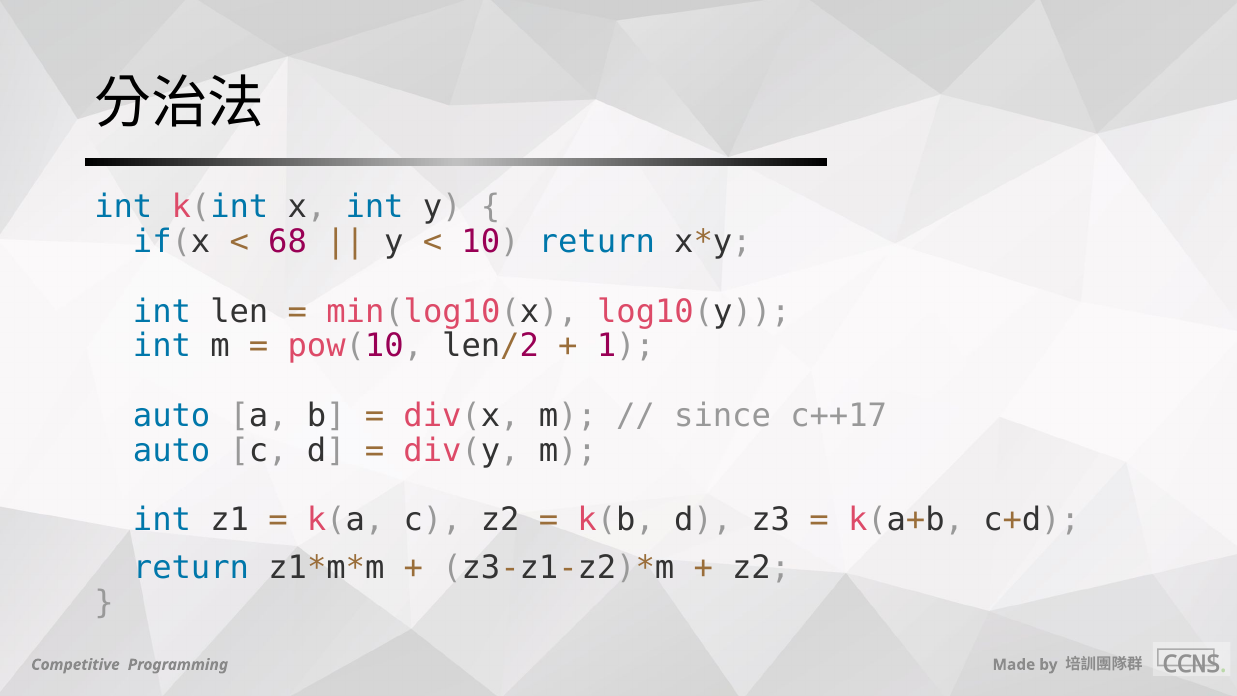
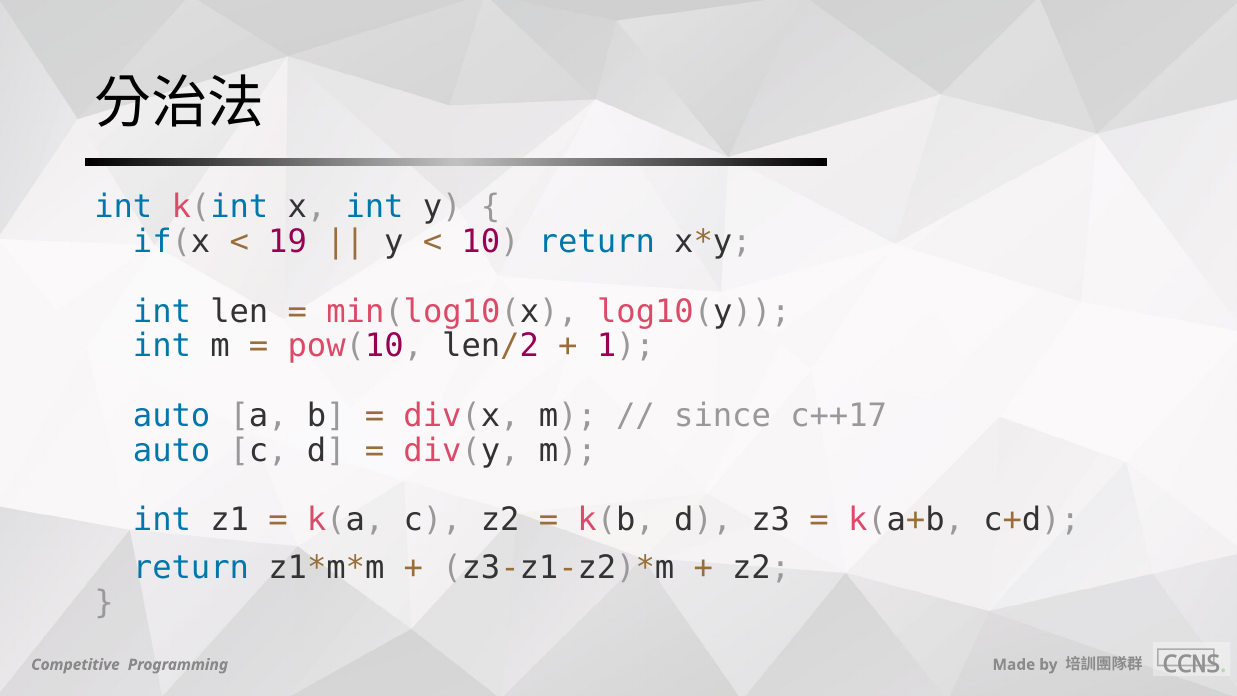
68: 68 -> 19
